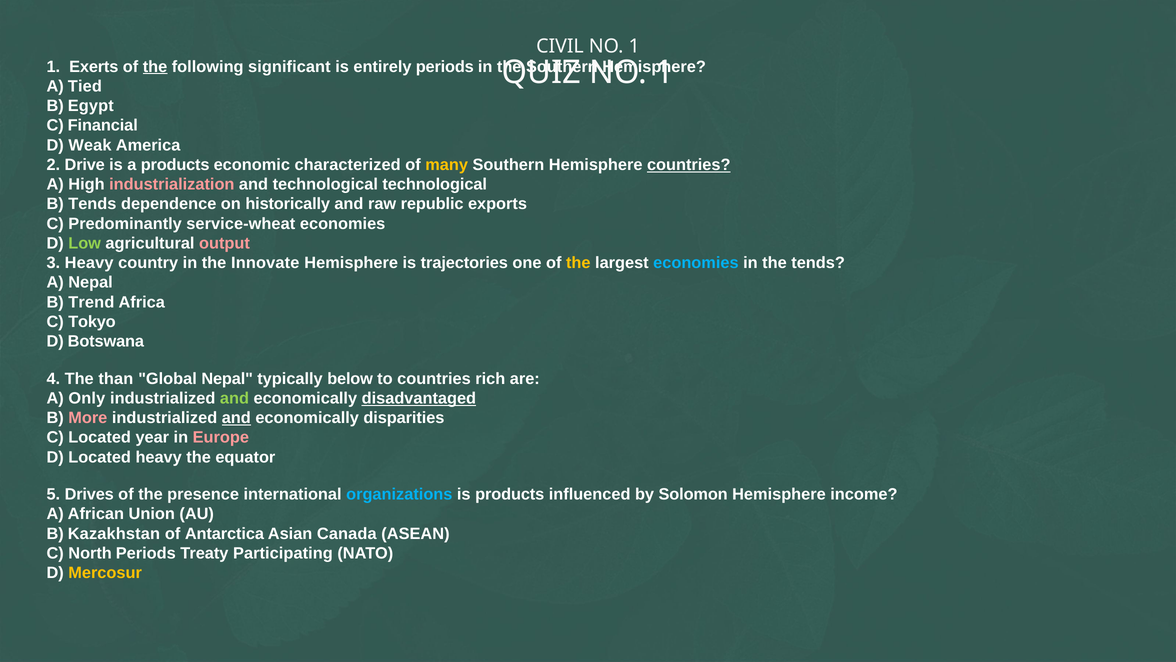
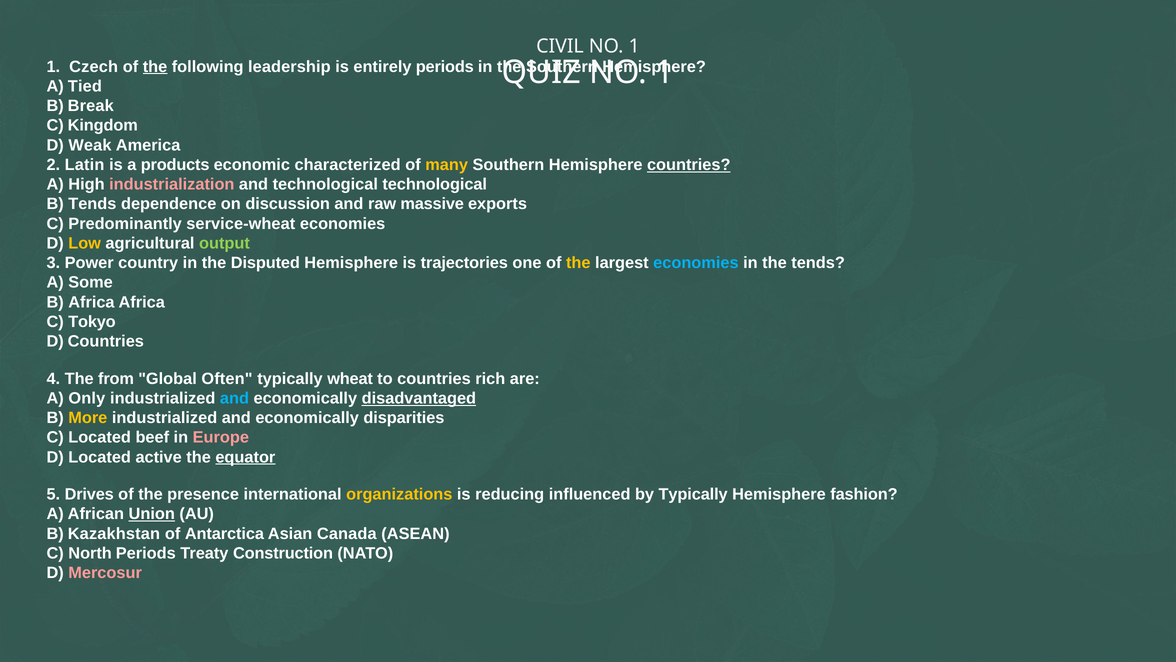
Exerts: Exerts -> Czech
significant: significant -> leadership
Egypt: Egypt -> Break
Financial: Financial -> Kingdom
Drive: Drive -> Latin
historically: historically -> discussion
republic: republic -> massive
Low colour: light green -> yellow
output colour: pink -> light green
3 Heavy: Heavy -> Power
Innovate: Innovate -> Disputed
A Nepal: Nepal -> Some
B Trend: Trend -> Africa
D Botswana: Botswana -> Countries
than: than -> from
Global Nepal: Nepal -> Often
below: below -> wheat
and at (234, 398) colour: light green -> light blue
More colour: pink -> yellow
and at (236, 418) underline: present -> none
year: year -> beef
Located heavy: heavy -> active
equator underline: none -> present
organizations colour: light blue -> yellow
is products: products -> reducing
by Solomon: Solomon -> Typically
income: income -> fashion
Union underline: none -> present
Participating: Participating -> Construction
Mercosur colour: yellow -> pink
